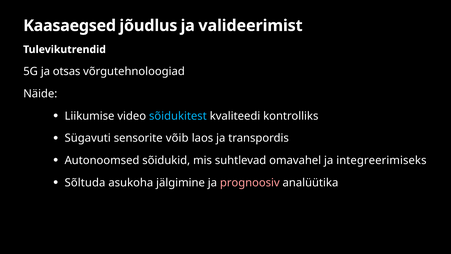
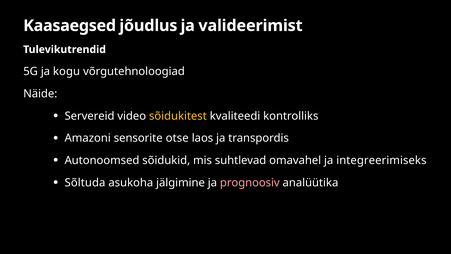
otsas: otsas -> kogu
Liikumise: Liikumise -> Servereid
sõidukitest colour: light blue -> yellow
Sügavuti: Sügavuti -> Amazoni
võib: võib -> otse
